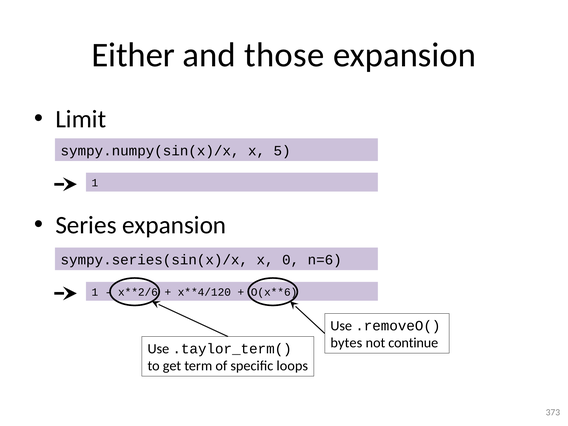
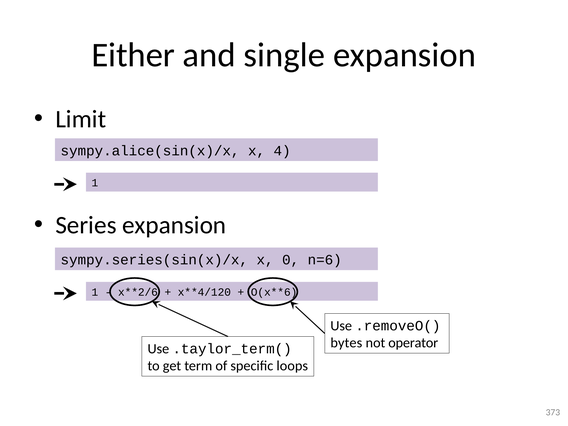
those: those -> single
sympy.numpy(sin(x)/x: sympy.numpy(sin(x)/x -> sympy.alice(sin(x)/x
5: 5 -> 4
continue: continue -> operator
